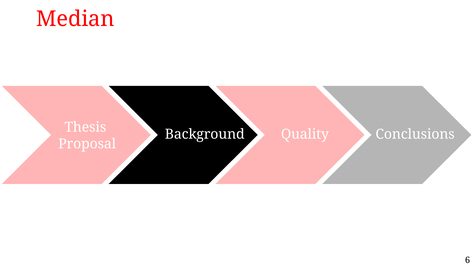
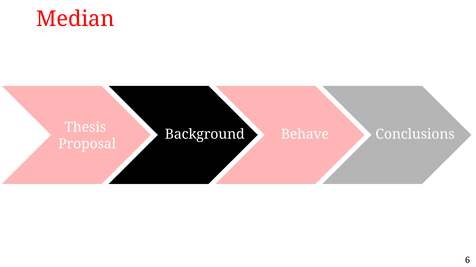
Quality: Quality -> Behave
